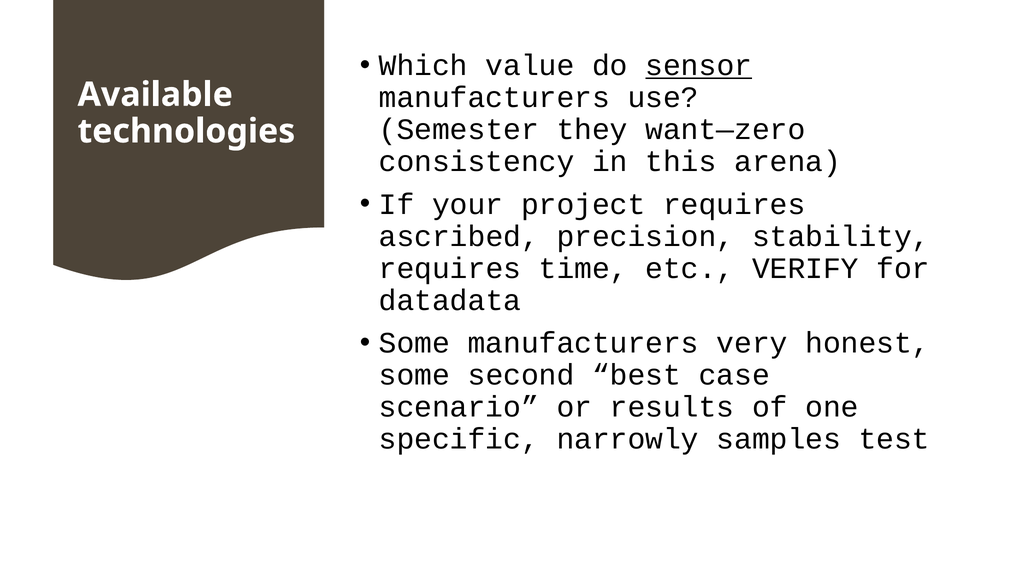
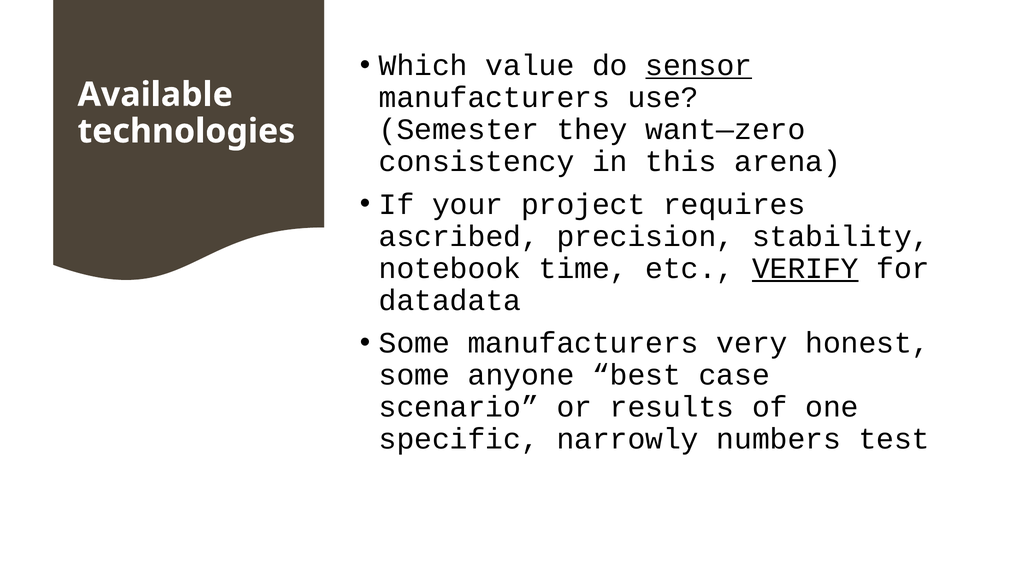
requires at (450, 268): requires -> notebook
VERIFY underline: none -> present
second: second -> anyone
samples: samples -> numbers
